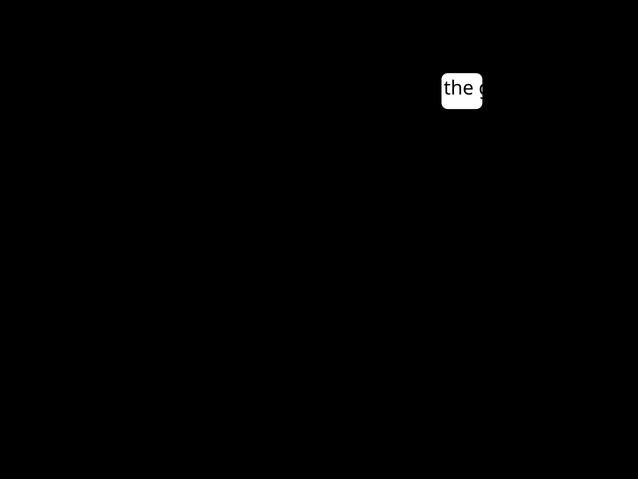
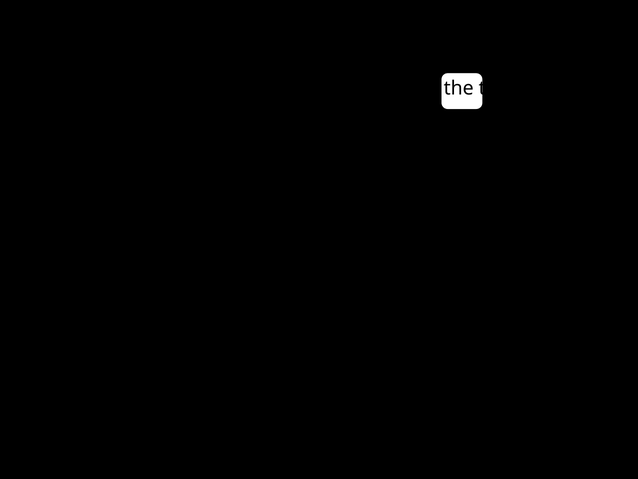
gets: gets -> type
